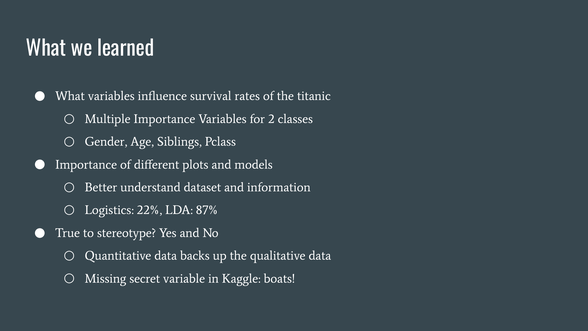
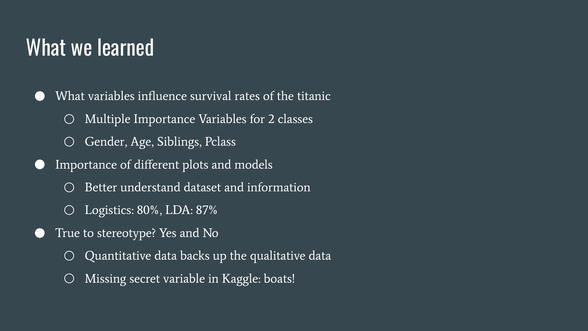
22%: 22% -> 80%
